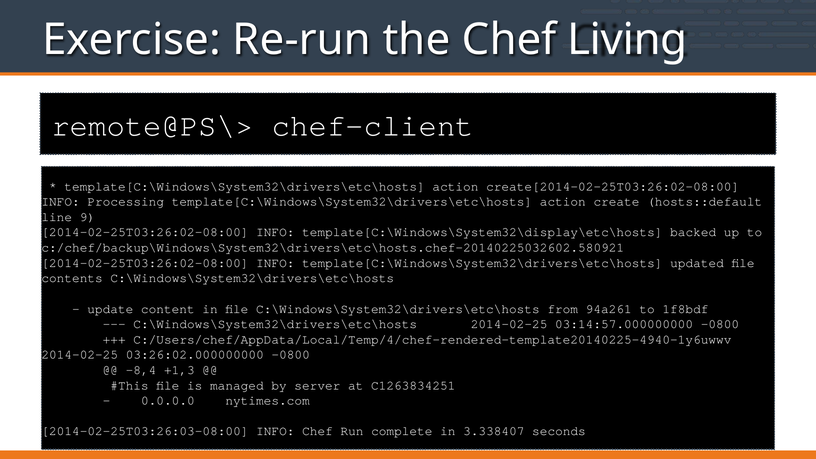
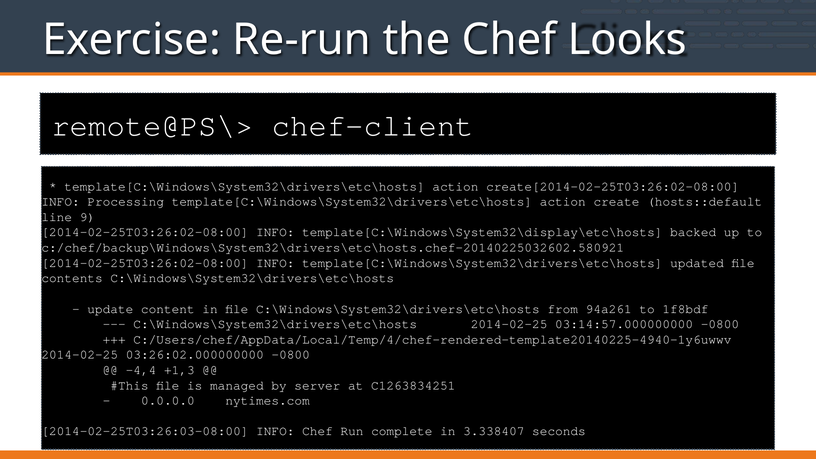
Living: Living -> Looks
-8,4: -8,4 -> -4,4
